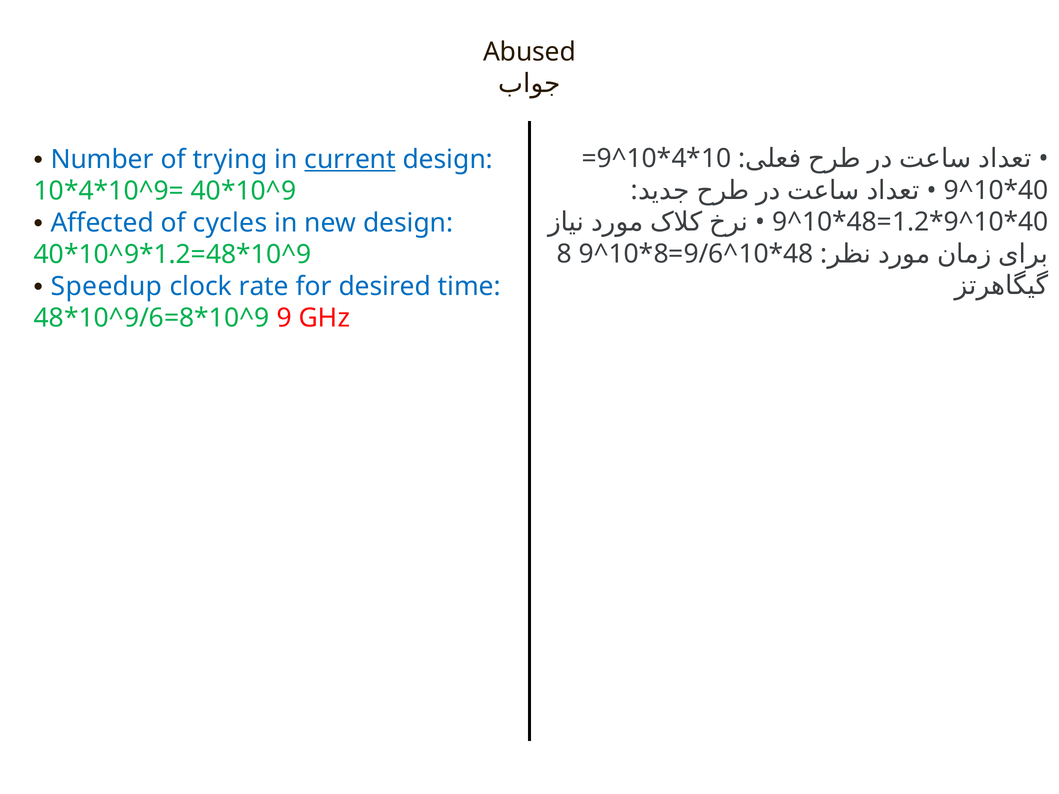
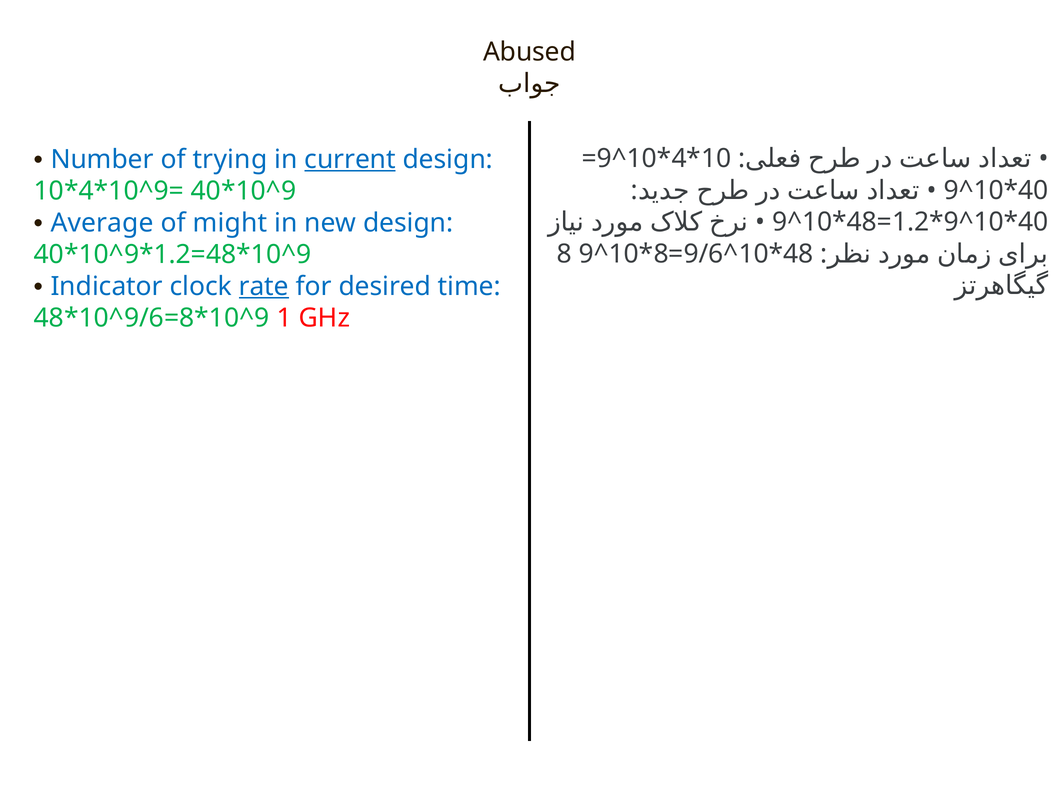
Affected: Affected -> Average
cycles: cycles -> might
Speedup: Speedup -> Indicator
rate underline: none -> present
9 at (284, 318): 9 -> 1
